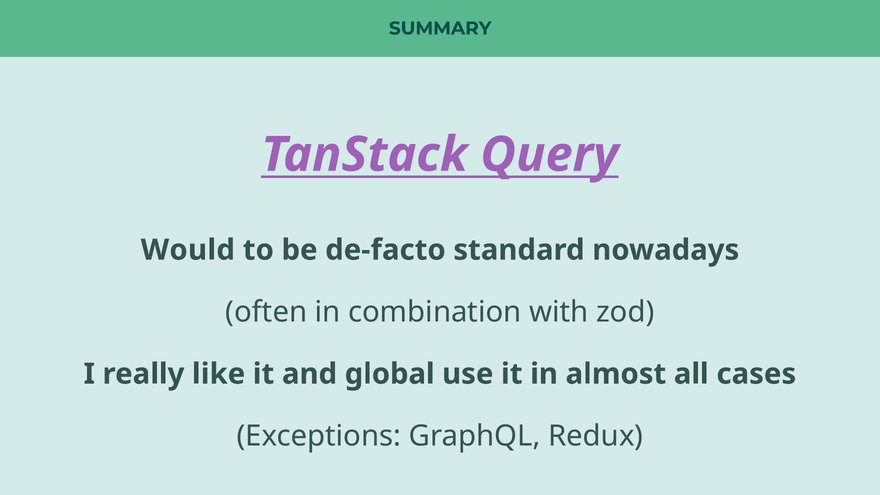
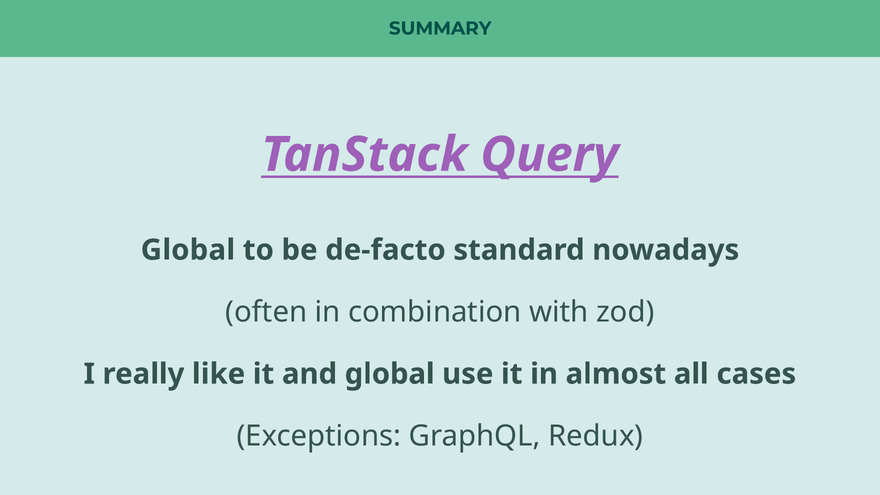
Would at (188, 250): Would -> Global
